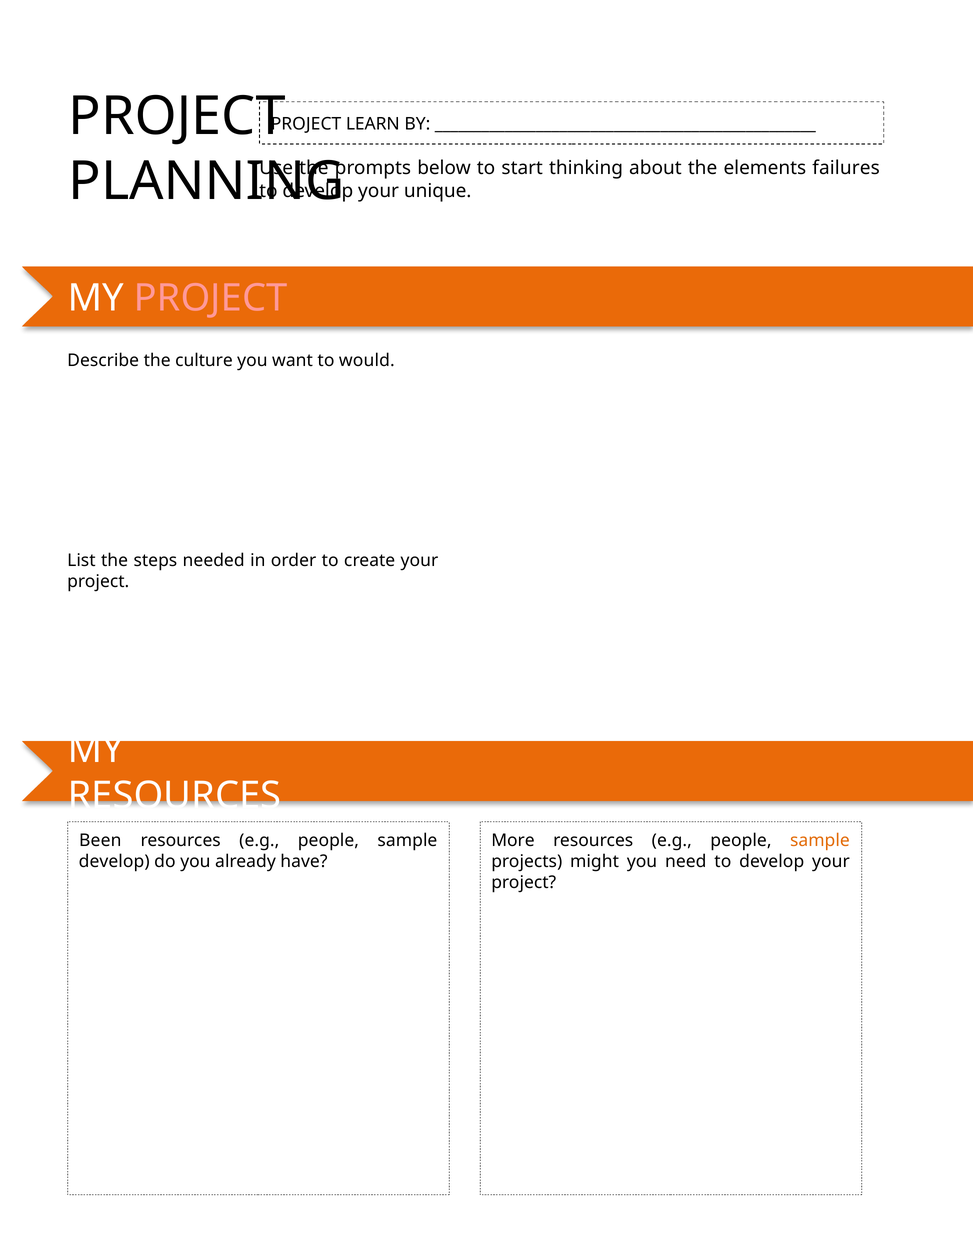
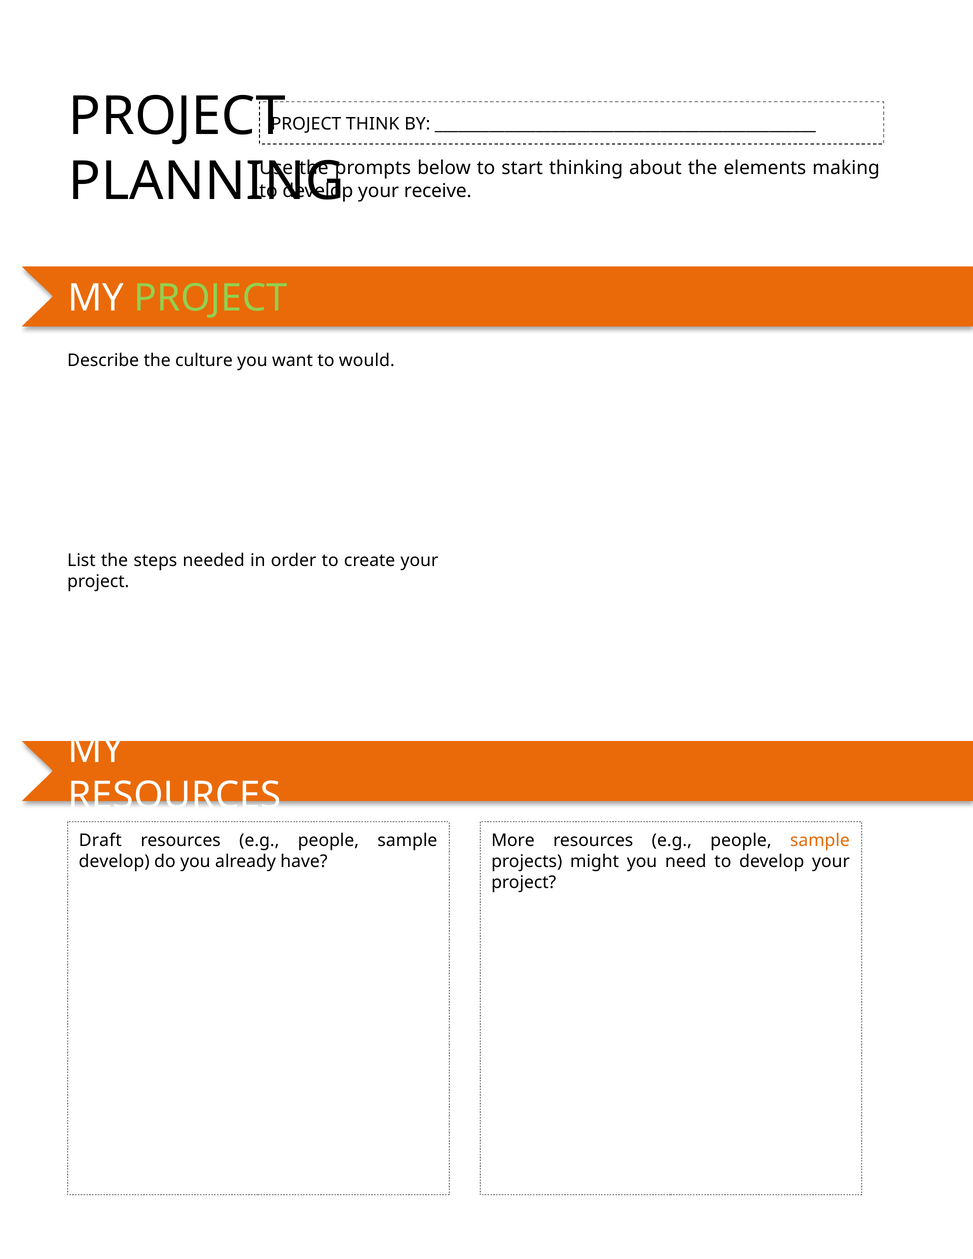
LEARN: LEARN -> THINK
failures: failures -> making
unique: unique -> receive
PROJECT at (211, 298) colour: pink -> light green
Been: Been -> Draft
